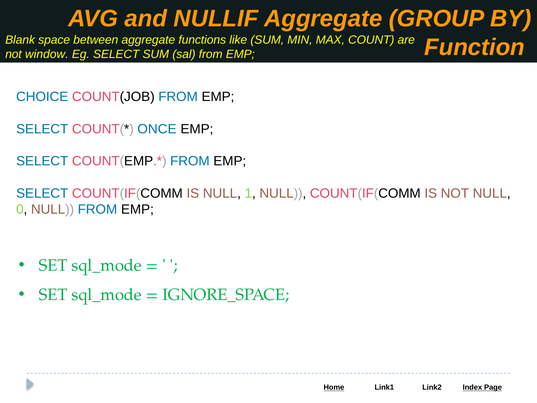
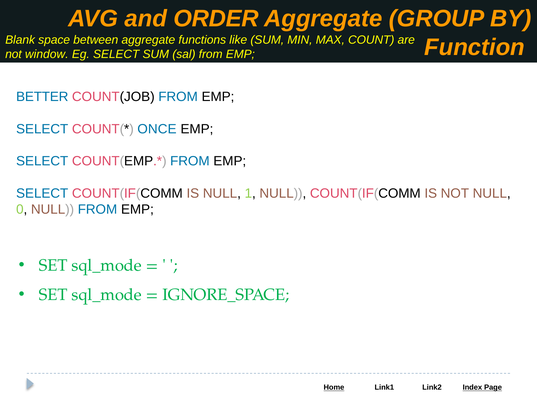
NULLIF: NULLIF -> ORDER
CHOICE: CHOICE -> BETTER
